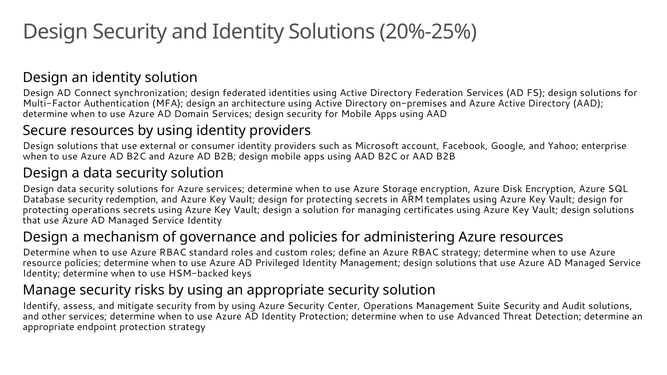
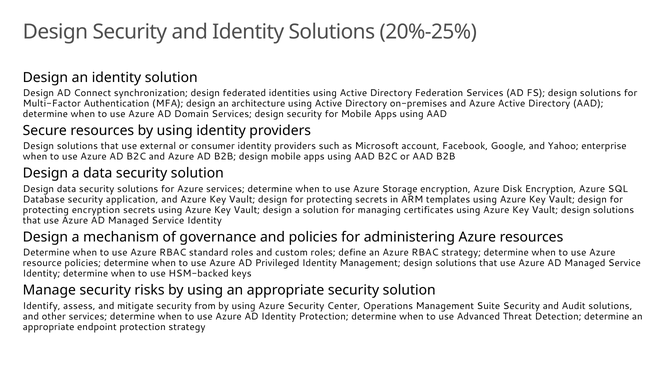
redemption: redemption -> application
protecting operations: operations -> encryption
